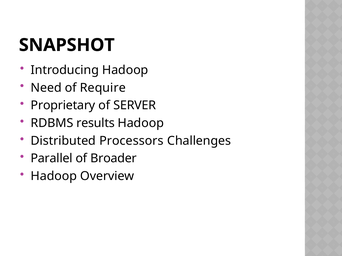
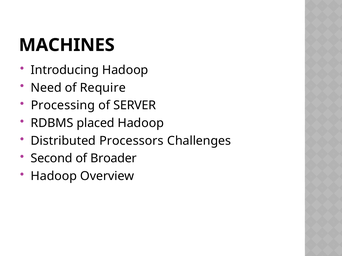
SNAPSHOT: SNAPSHOT -> MACHINES
Proprietary: Proprietary -> Processing
results: results -> placed
Parallel: Parallel -> Second
